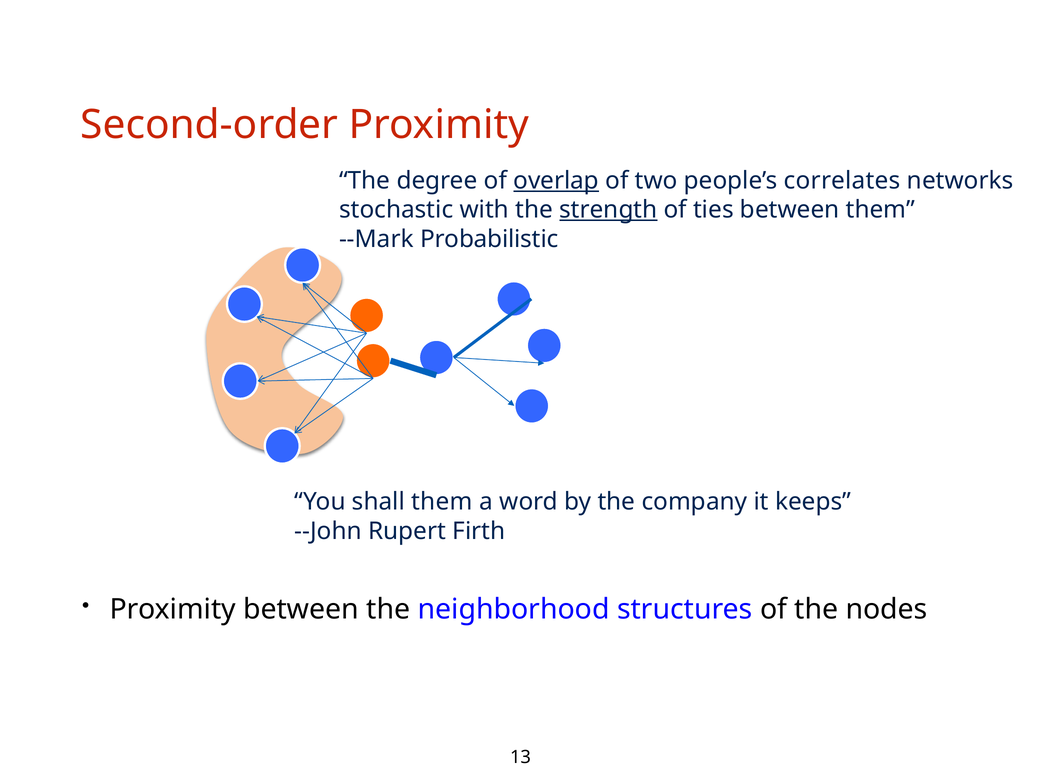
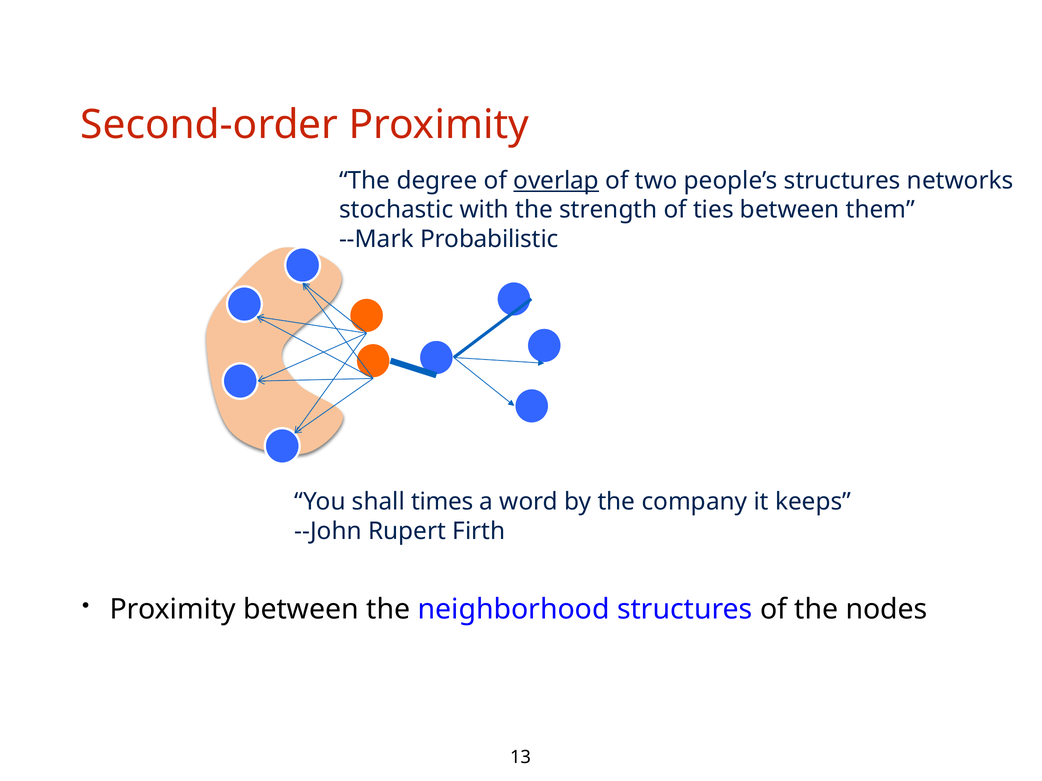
people’s correlates: correlates -> structures
strength underline: present -> none
shall them: them -> times
